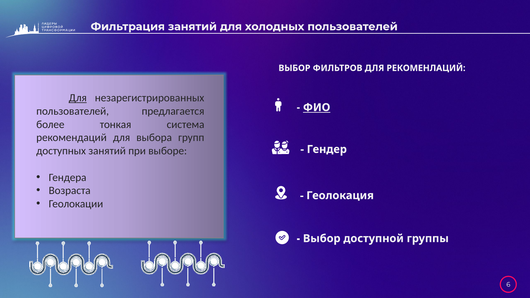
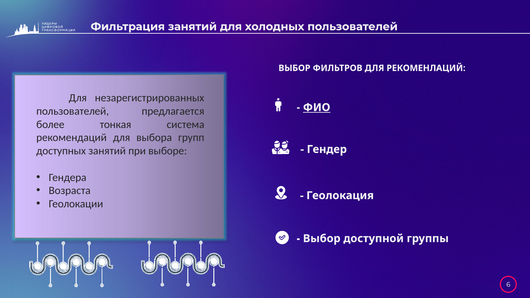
Для at (78, 98) underline: present -> none
